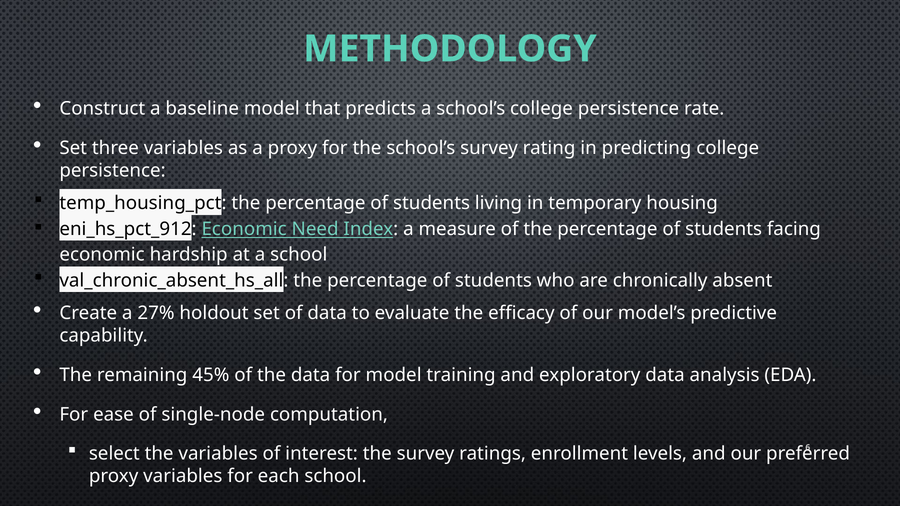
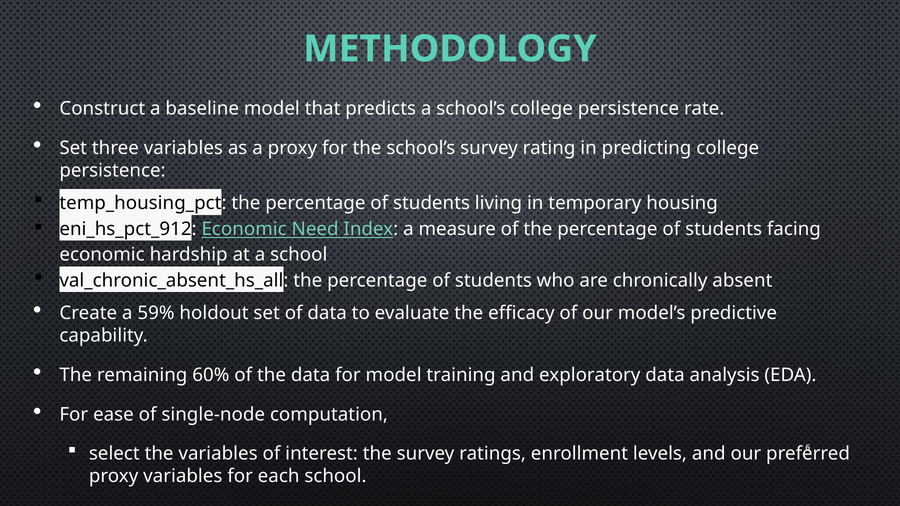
27%: 27% -> 59%
45%: 45% -> 60%
